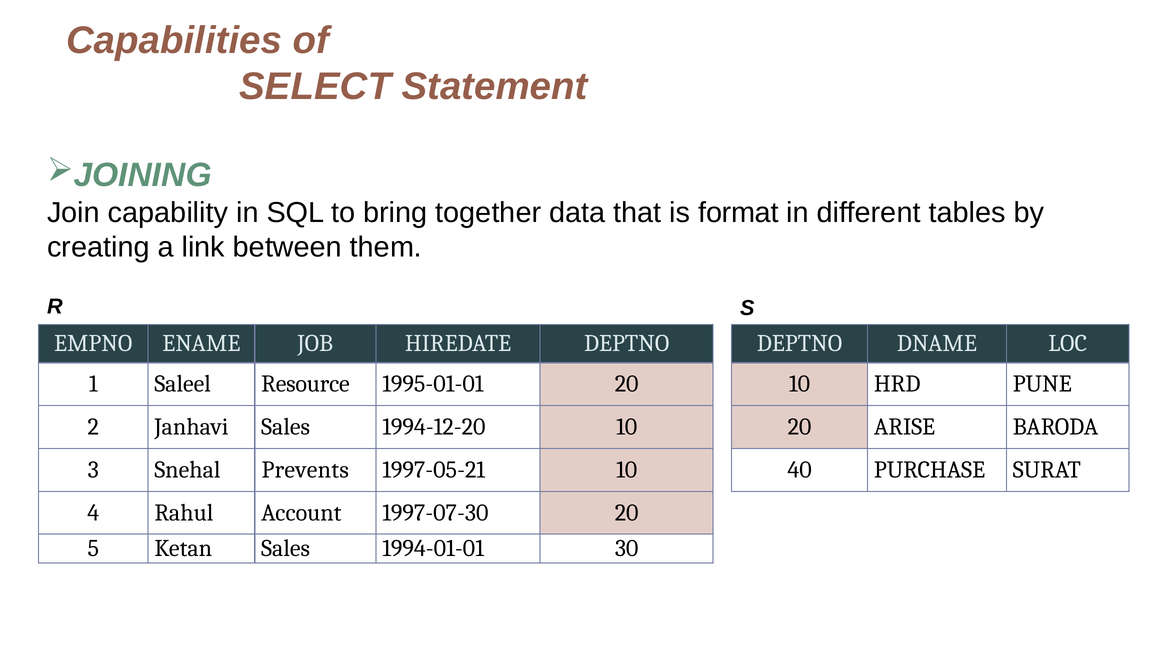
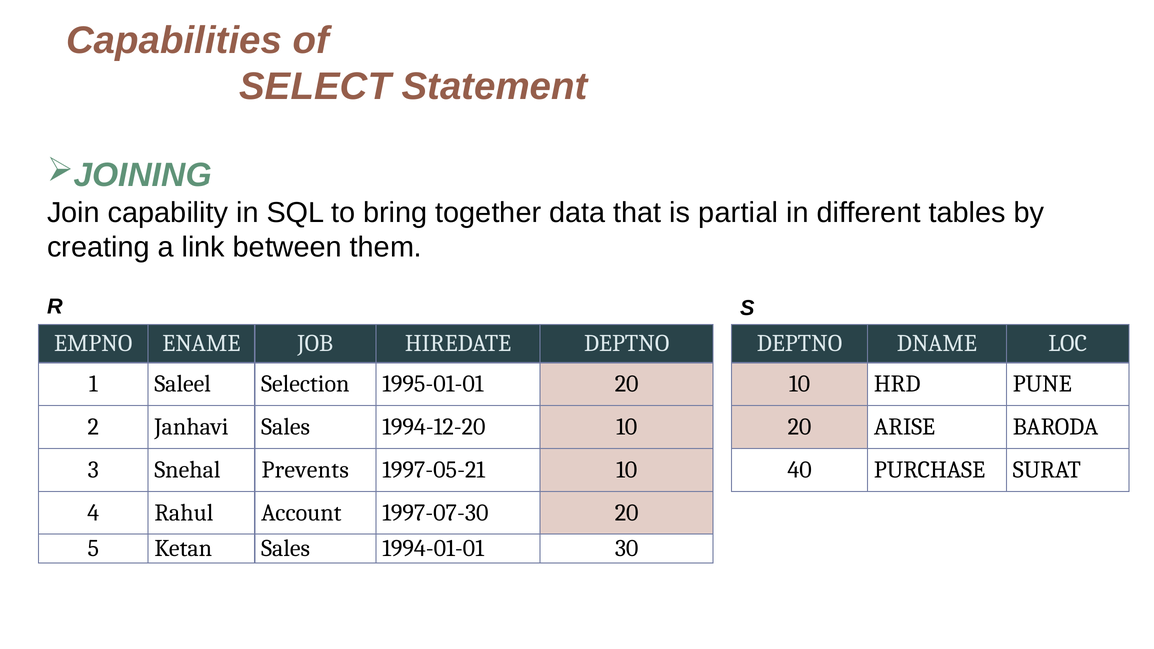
format: format -> partial
Resource: Resource -> Selection
